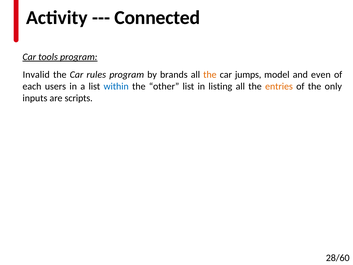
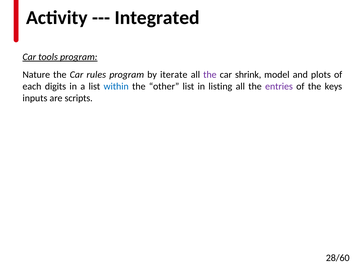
Connected: Connected -> Integrated
Invalid: Invalid -> Nature
brands: brands -> iterate
the at (210, 75) colour: orange -> purple
jumps: jumps -> shrink
even: even -> plots
users: users -> digits
entries colour: orange -> purple
only: only -> keys
